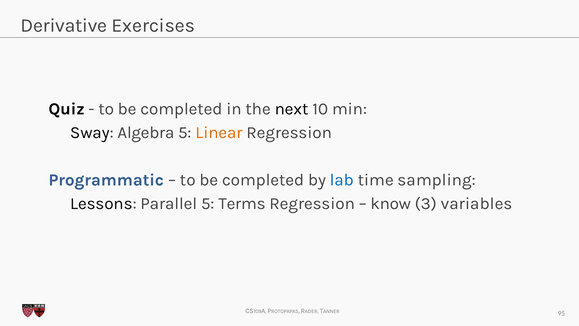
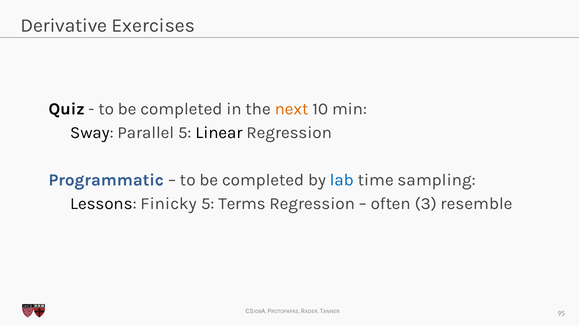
next colour: black -> orange
Algebra: Algebra -> Parallel
Linear colour: orange -> black
Parallel: Parallel -> Finicky
know: know -> often
variables: variables -> resemble
